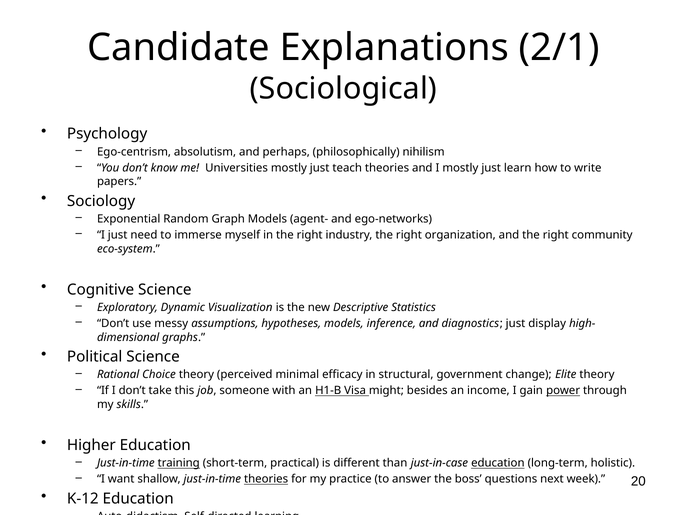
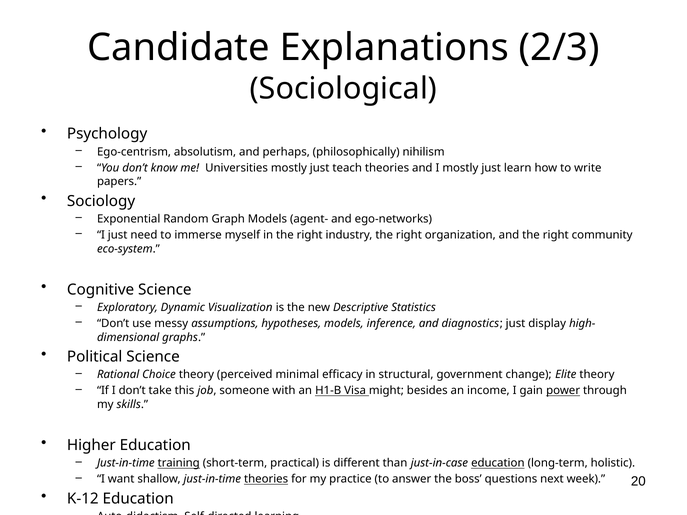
2/1: 2/1 -> 2/3
